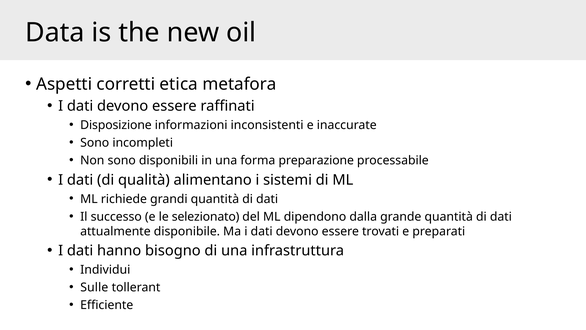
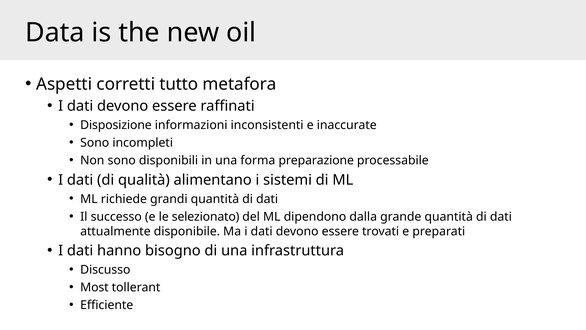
etica: etica -> tutto
Individui: Individui -> Discusso
Sulle: Sulle -> Most
